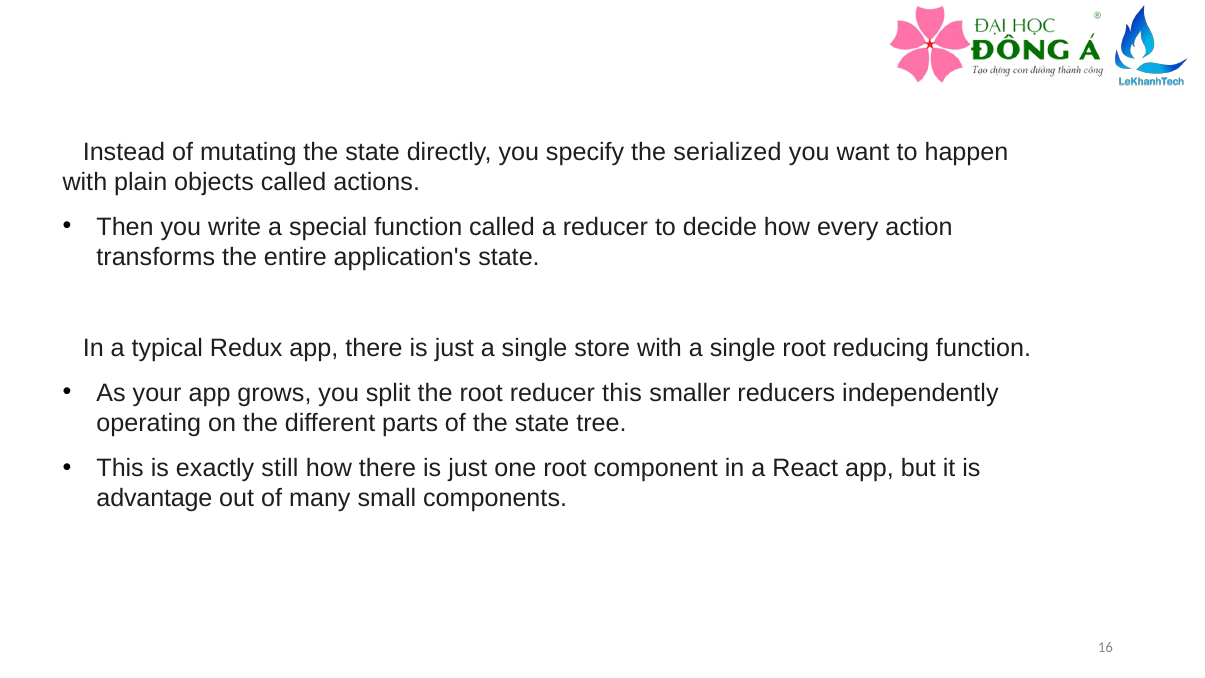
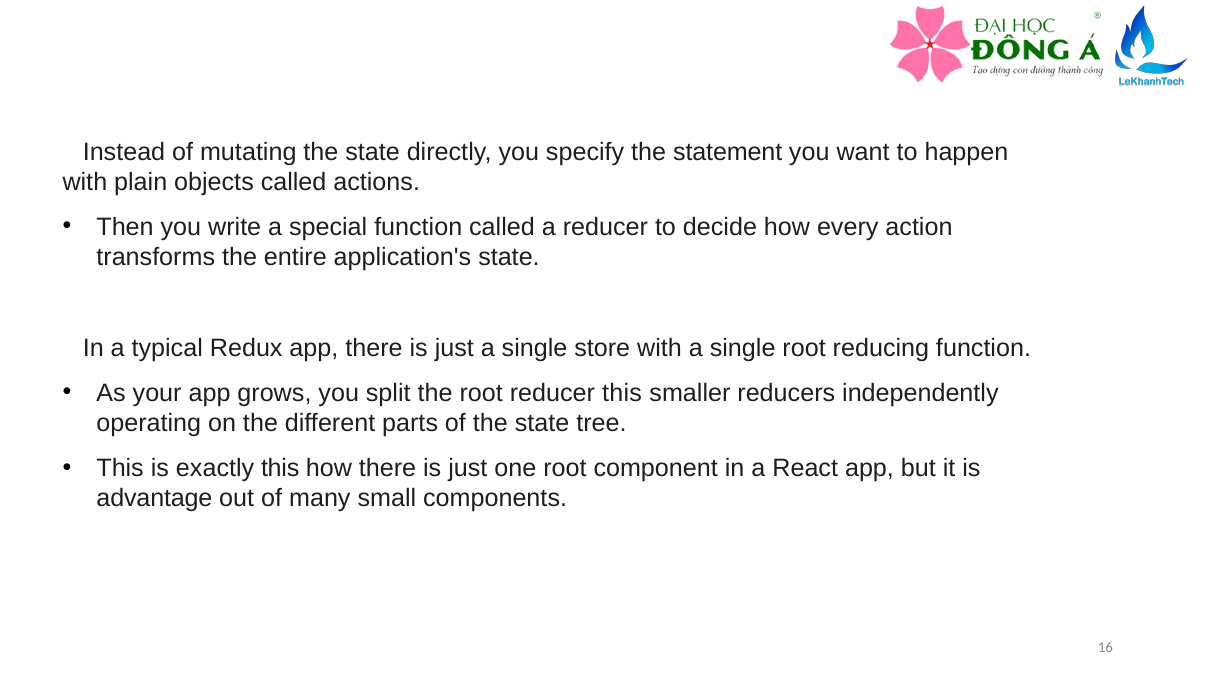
serialized: serialized -> statement
exactly still: still -> this
